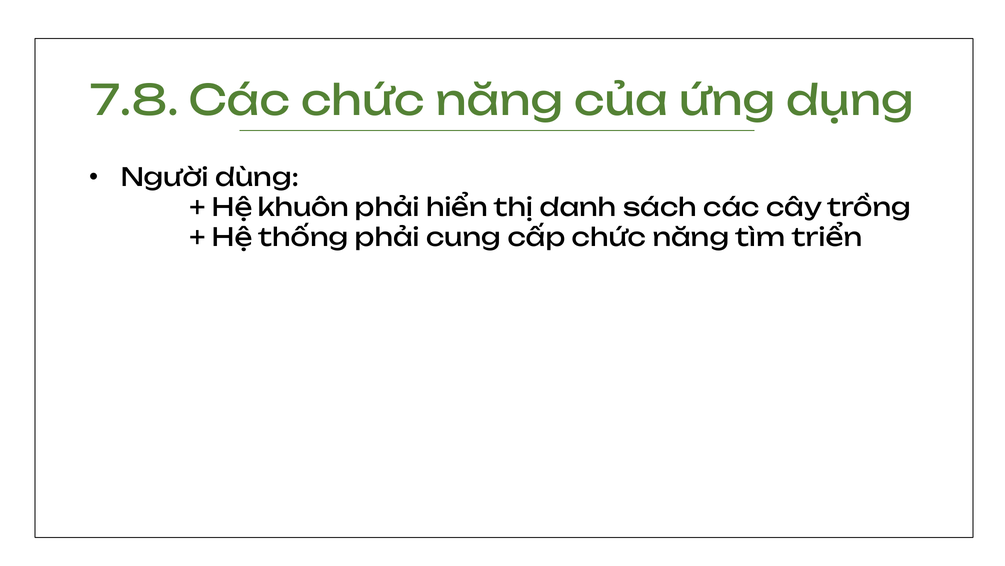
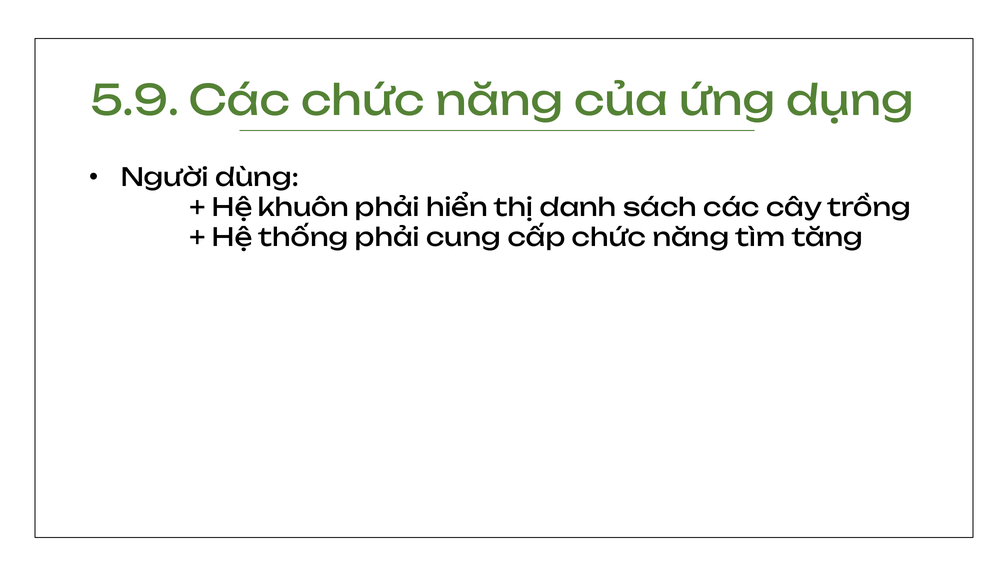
7.8: 7.8 -> 5.9
triển: triển -> tăng
